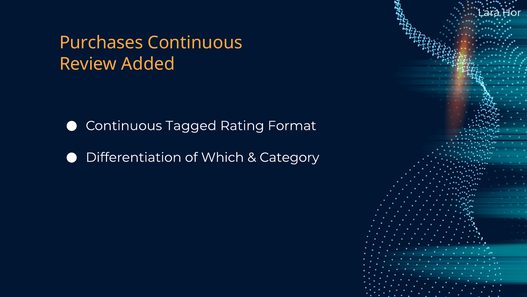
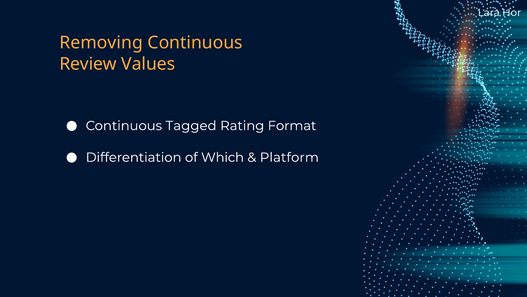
Purchases: Purchases -> Removing
Added: Added -> Values
Category: Category -> Platform
